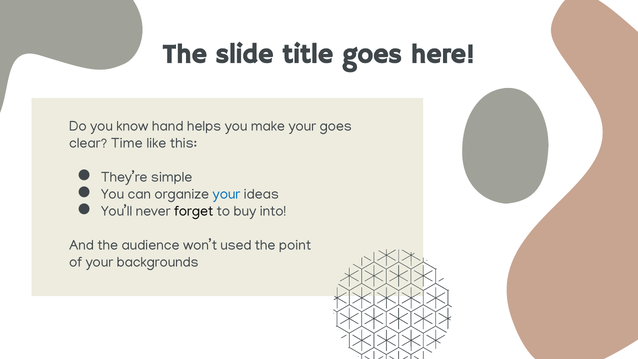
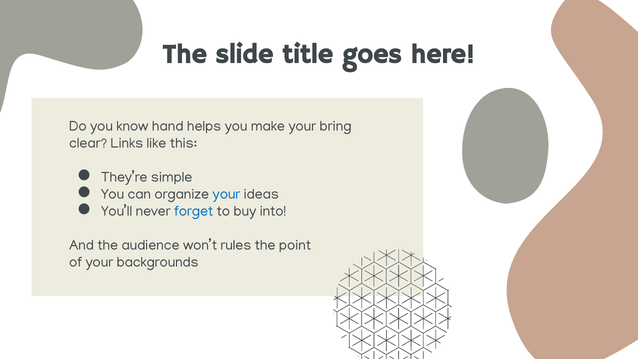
your goes: goes -> bring
Time: Time -> Links
forget colour: black -> blue
used: used -> rules
